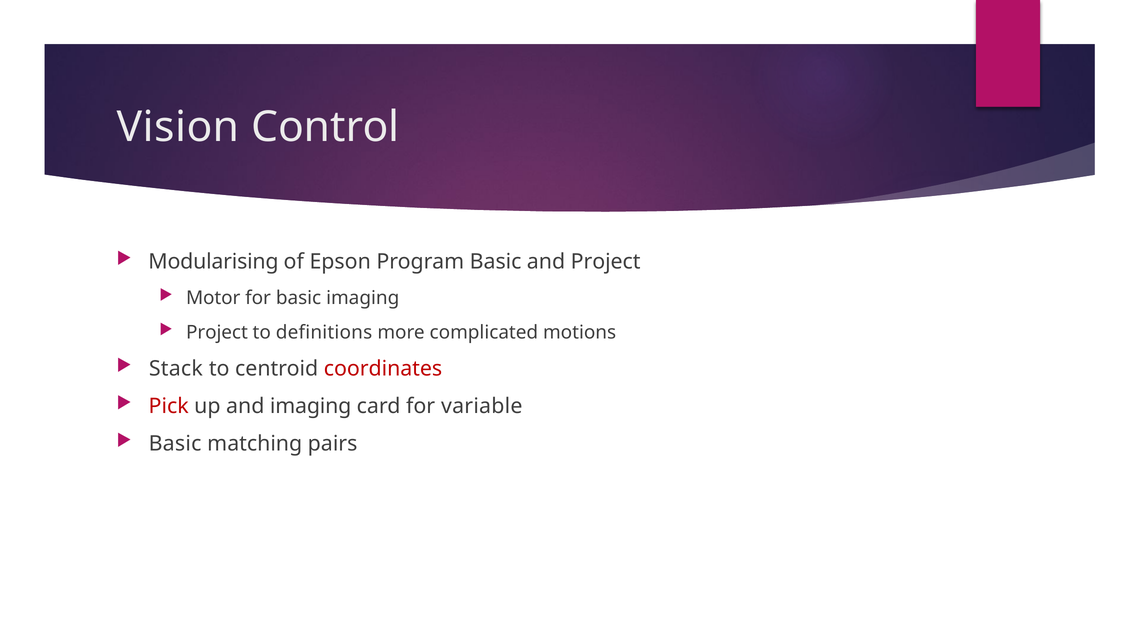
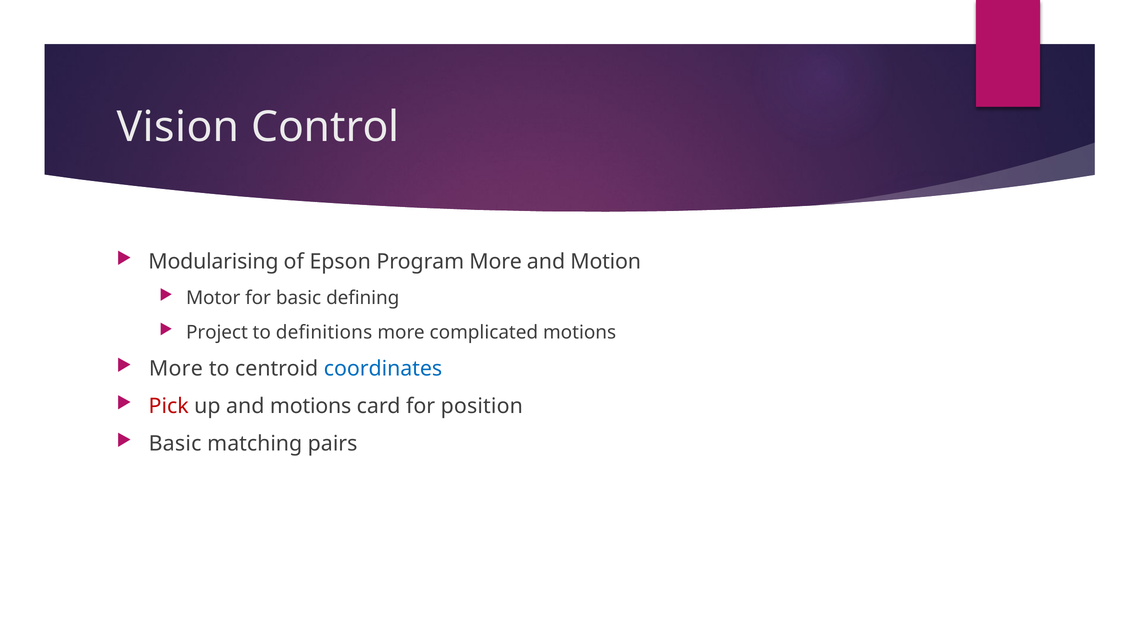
Program Basic: Basic -> More
and Project: Project -> Motion
basic imaging: imaging -> defining
Stack at (176, 369): Stack -> More
coordinates colour: red -> blue
and imaging: imaging -> motions
variable: variable -> position
